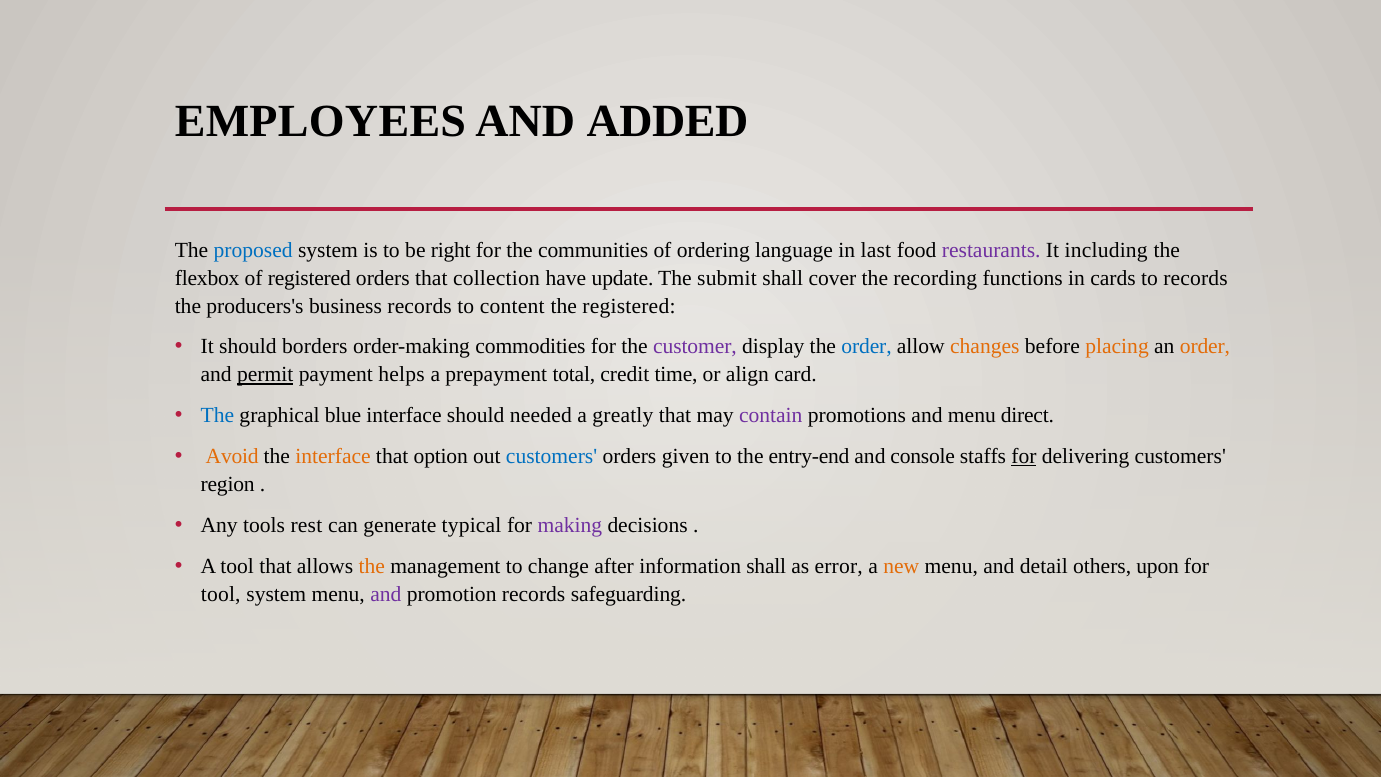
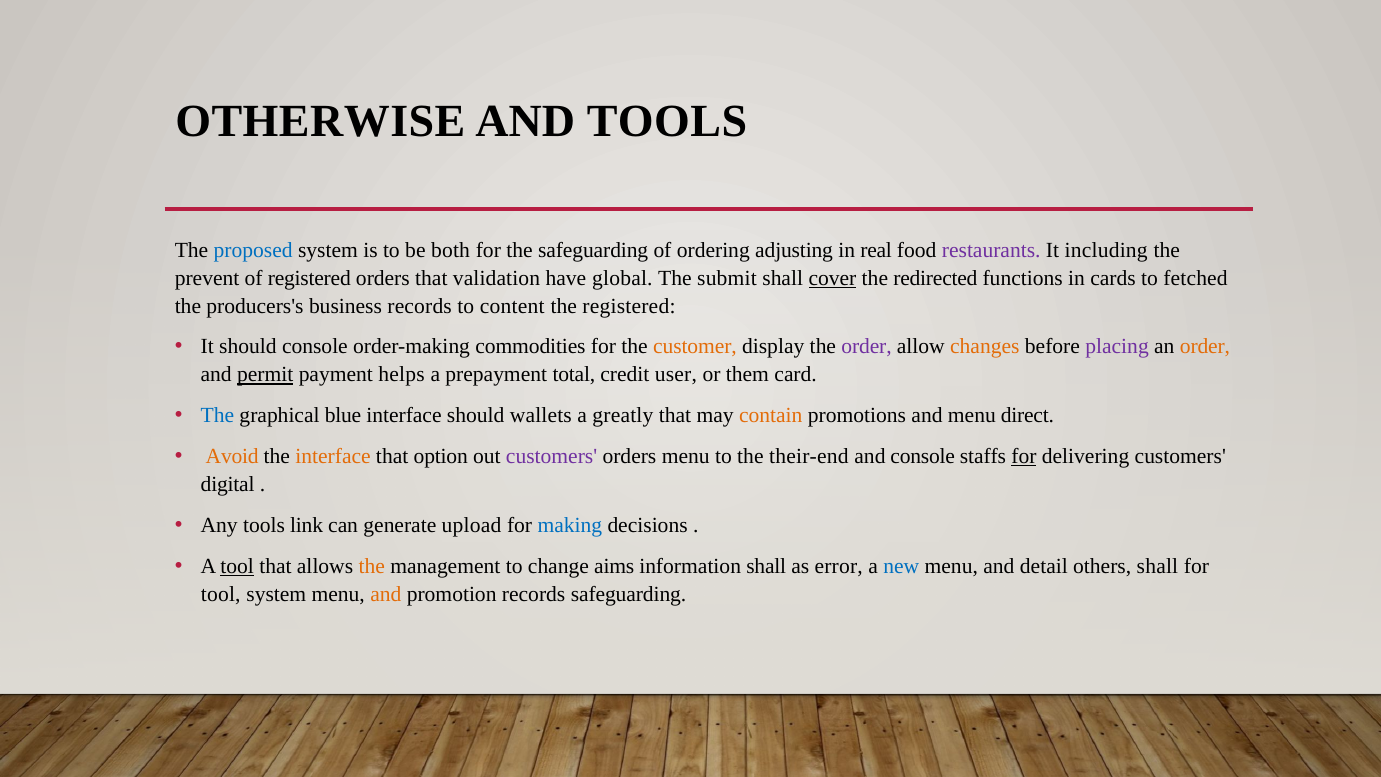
EMPLOYEES: EMPLOYEES -> OTHERWISE
AND ADDED: ADDED -> TOOLS
right: right -> both
the communities: communities -> safeguarding
language: language -> adjusting
last: last -> real
flexbox: flexbox -> prevent
collection: collection -> validation
update: update -> global
cover underline: none -> present
recording: recording -> redirected
to records: records -> fetched
should borders: borders -> console
customer colour: purple -> orange
order at (867, 347) colour: blue -> purple
placing colour: orange -> purple
time: time -> user
align: align -> them
needed: needed -> wallets
contain colour: purple -> orange
customers at (552, 456) colour: blue -> purple
orders given: given -> menu
entry-end: entry-end -> their-end
region: region -> digital
rest: rest -> link
typical: typical -> upload
making colour: purple -> blue
tool at (237, 566) underline: none -> present
after: after -> aims
new colour: orange -> blue
others upon: upon -> shall
and at (386, 594) colour: purple -> orange
